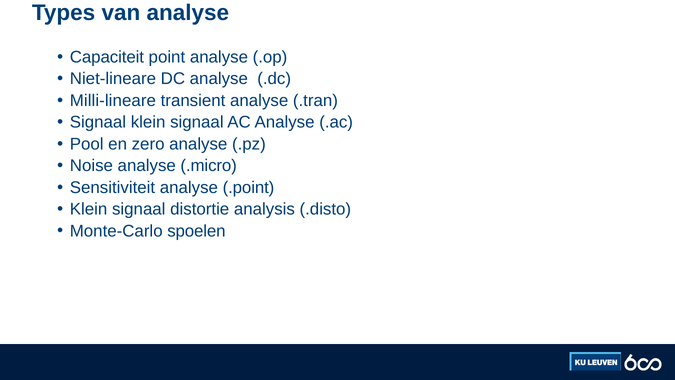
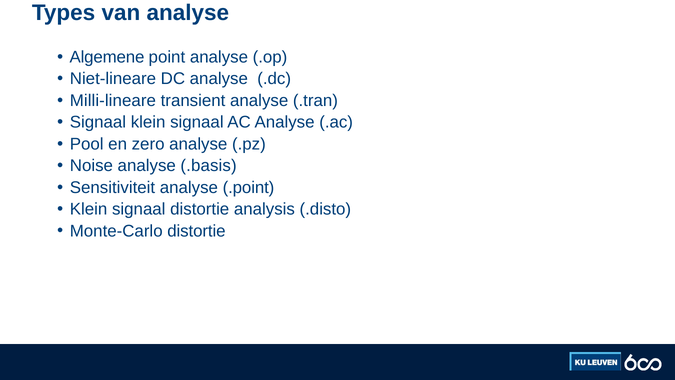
Capaciteit: Capaciteit -> Algemene
.micro: .micro -> .basis
Monte-Carlo spoelen: spoelen -> distortie
